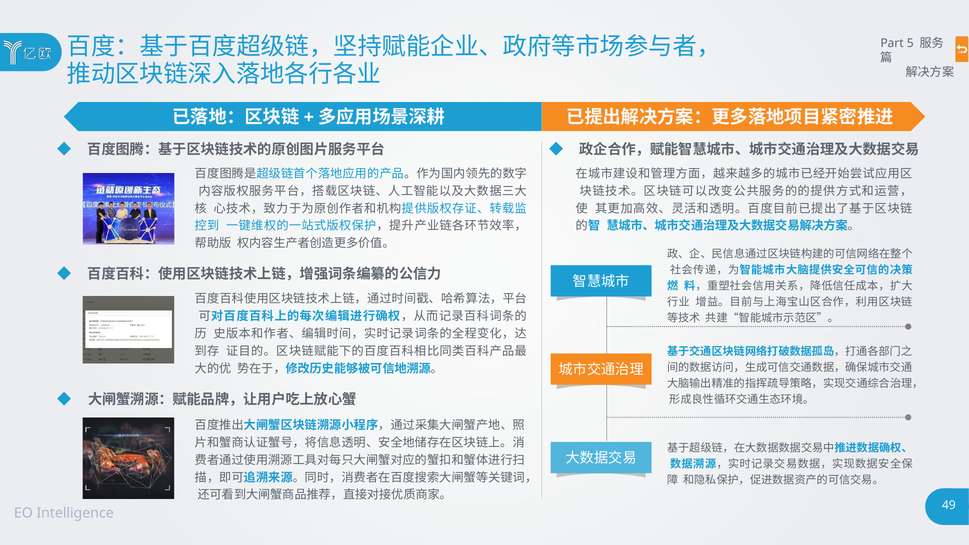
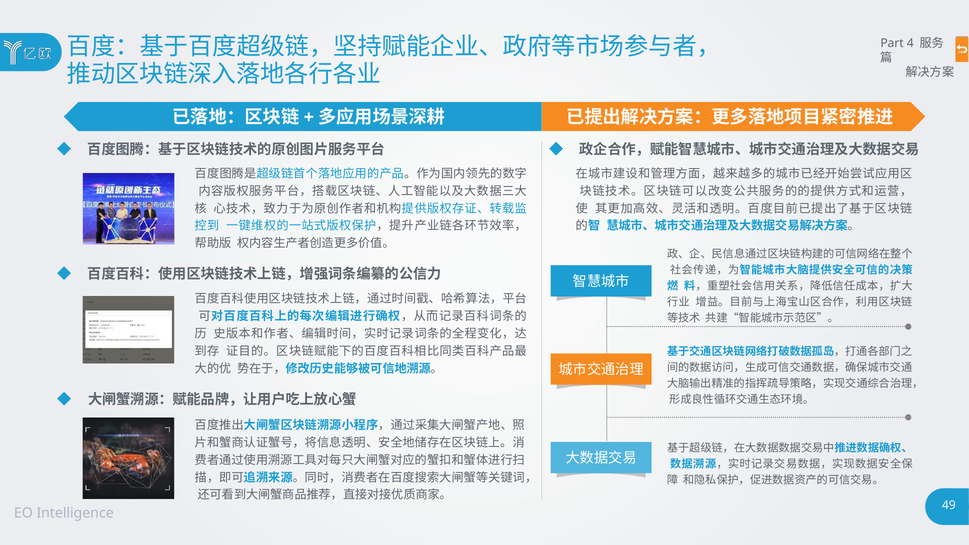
5: 5 -> 4
